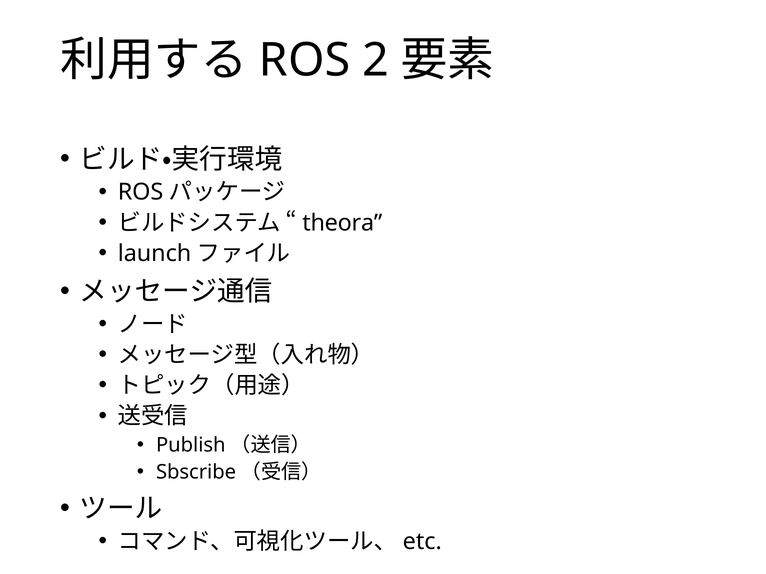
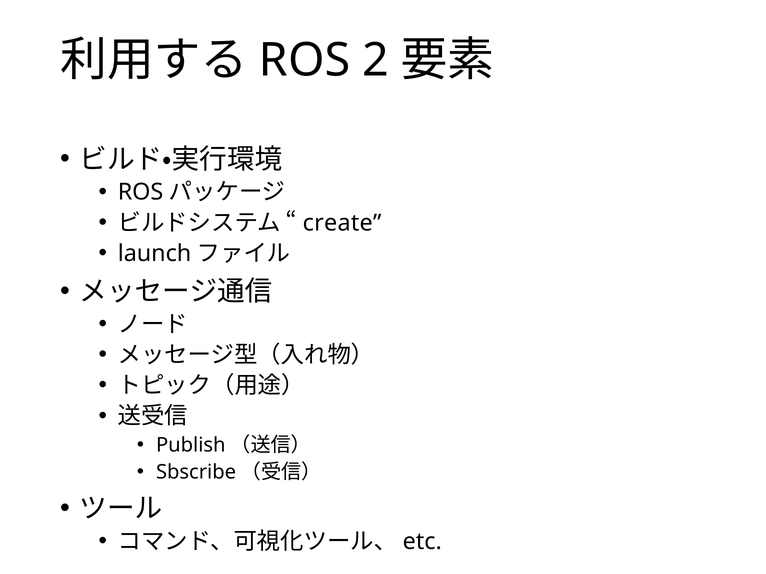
theora: theora -> create
